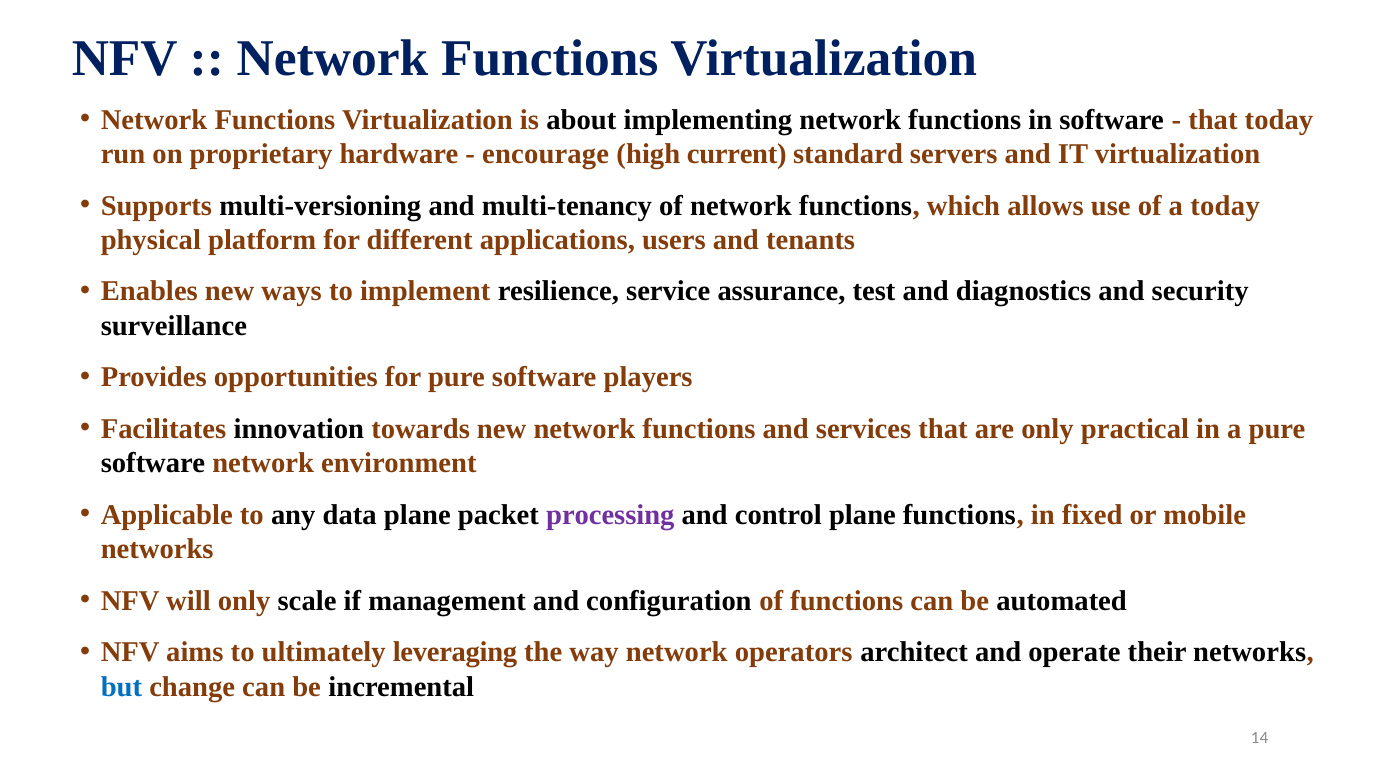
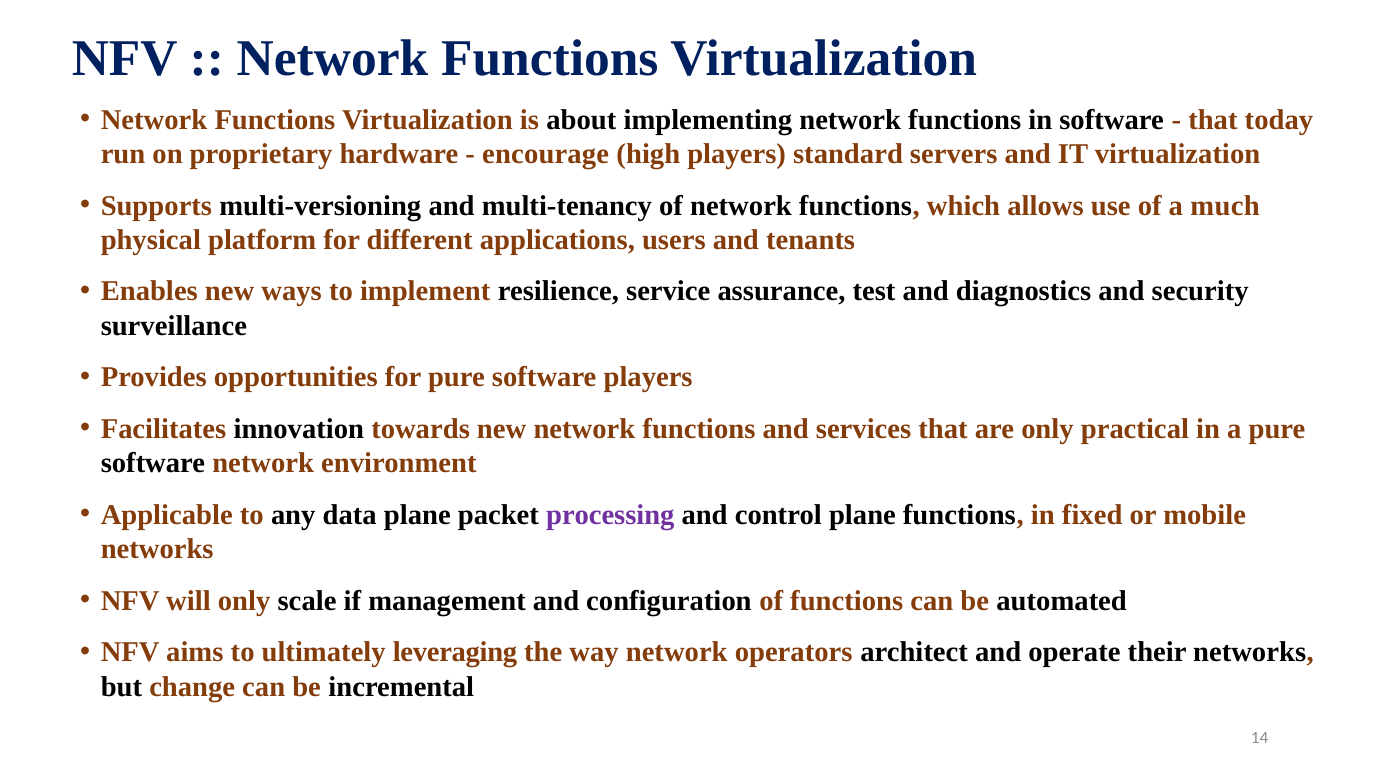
high current: current -> players
a today: today -> much
but colour: blue -> black
